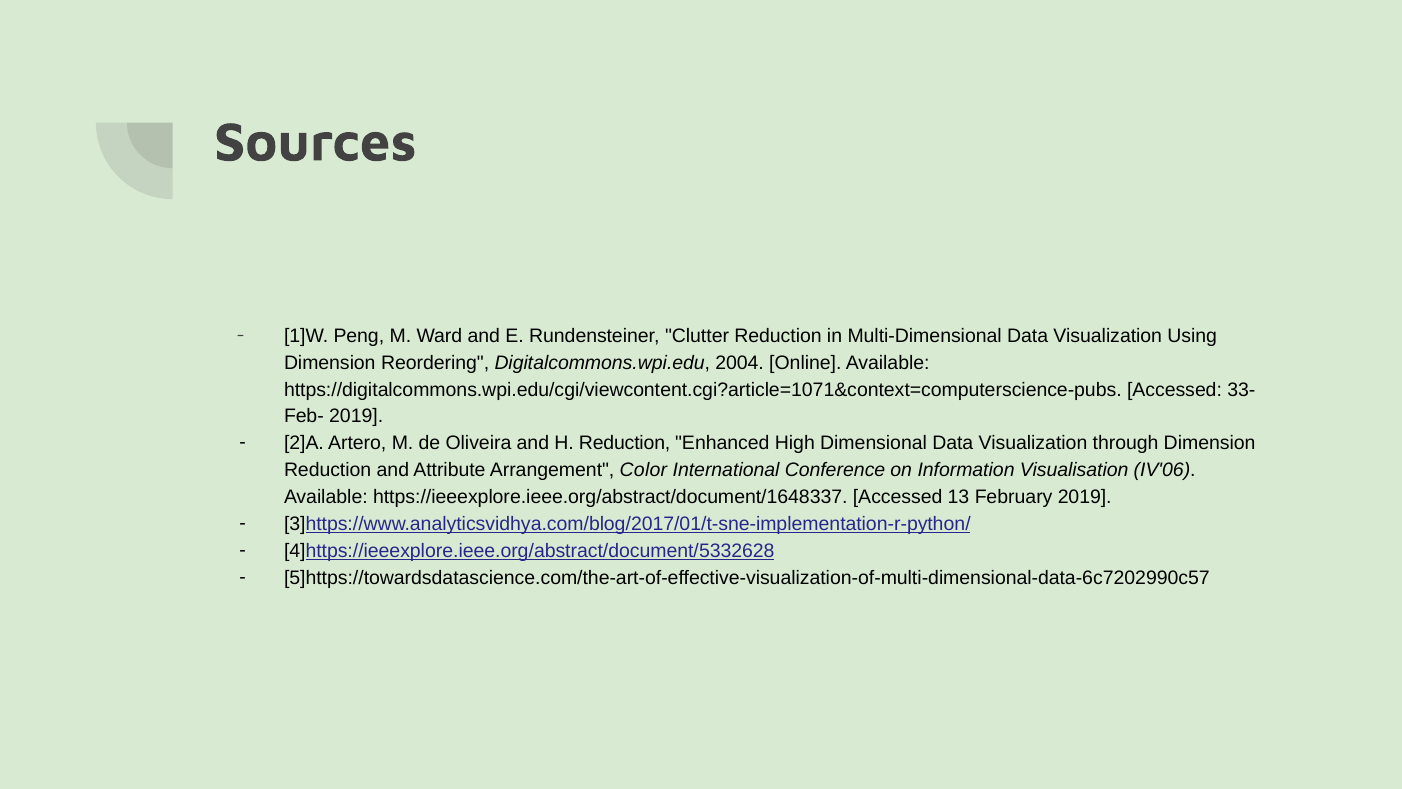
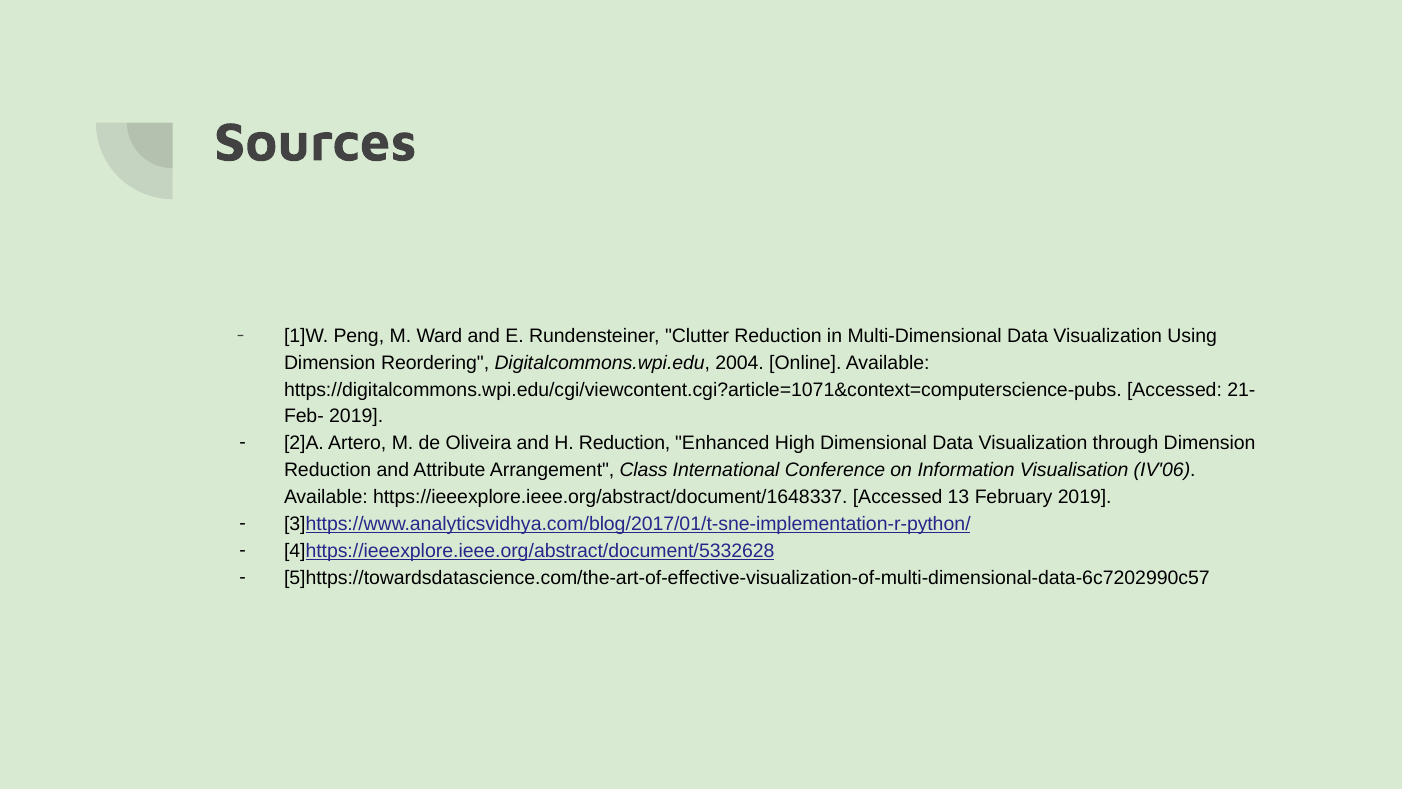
33-: 33- -> 21-
Color: Color -> Class
